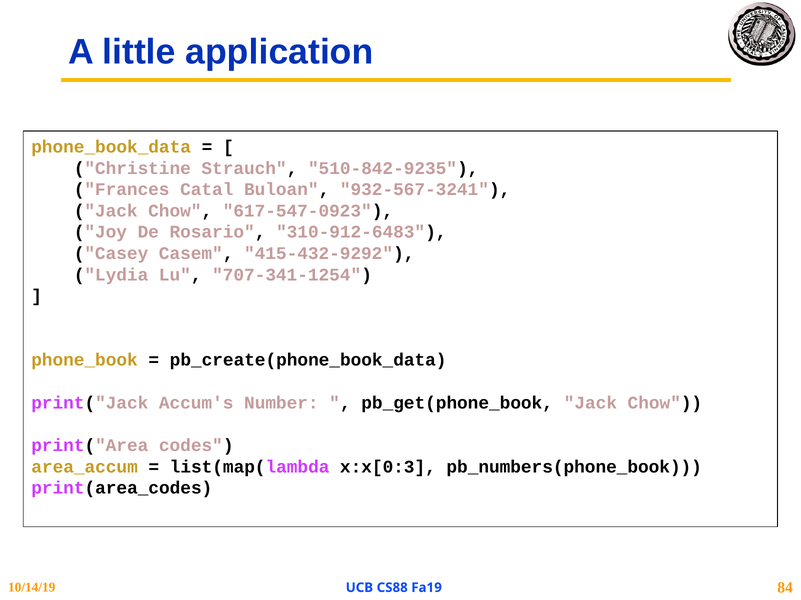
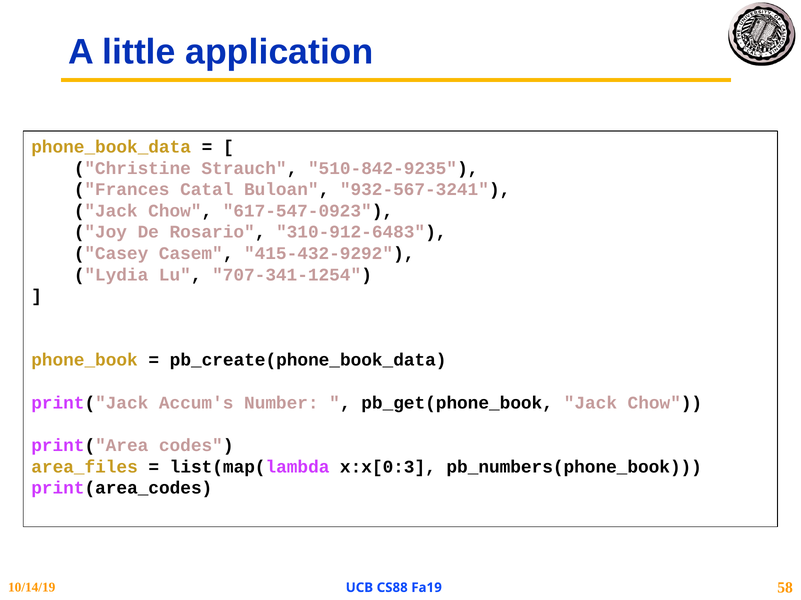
area_accum: area_accum -> area_files
84: 84 -> 58
